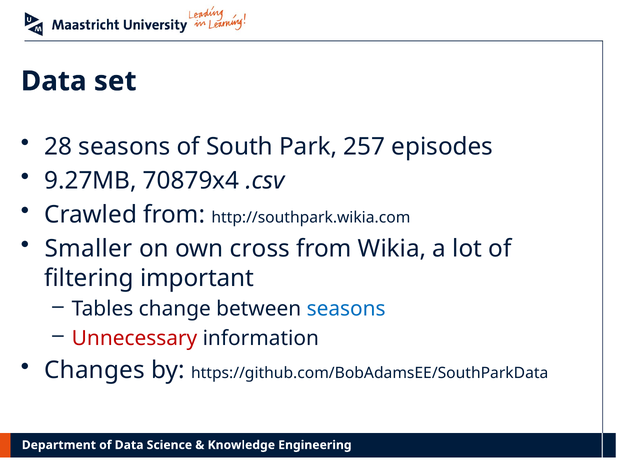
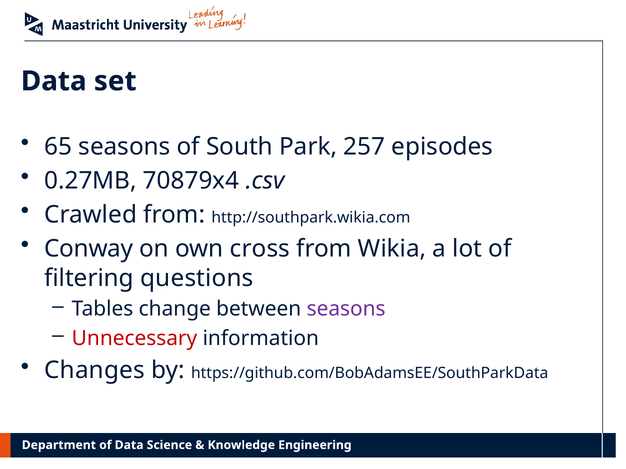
28: 28 -> 65
9.27MB: 9.27MB -> 0.27MB
Smaller: Smaller -> Conway
important: important -> questions
seasons at (346, 309) colour: blue -> purple
